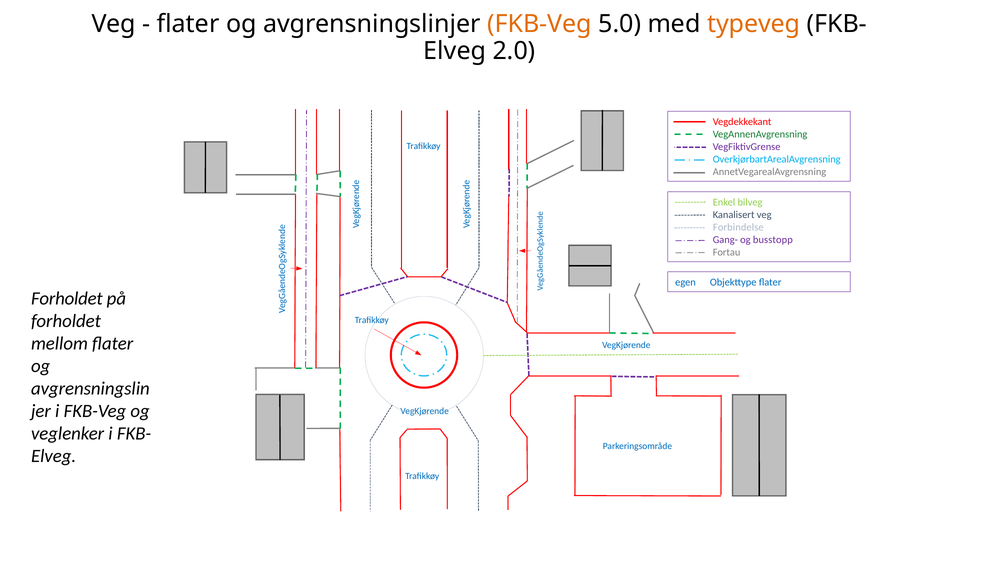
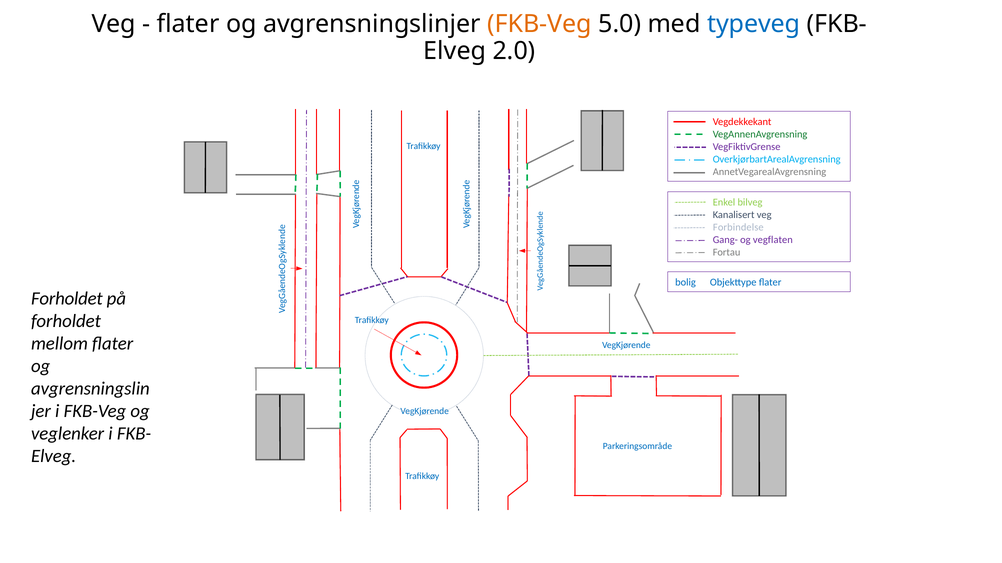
typeveg colour: orange -> blue
busstopp: busstopp -> vegflaten
egen: egen -> bolig
